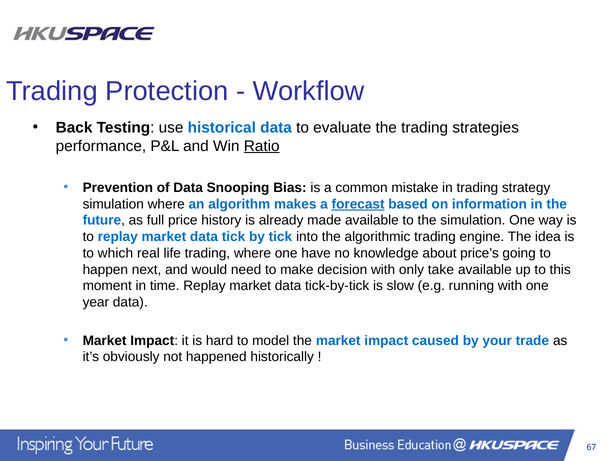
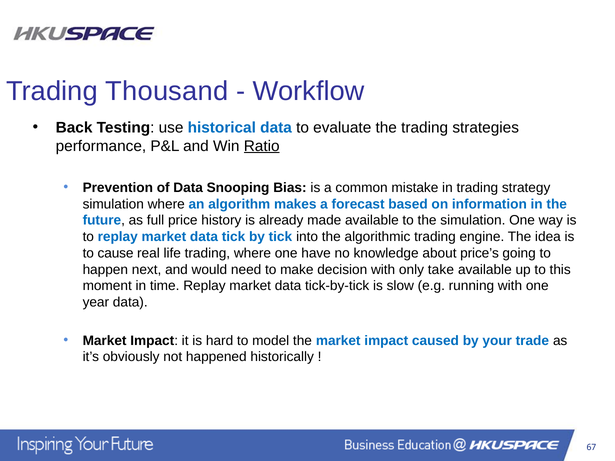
Protection: Protection -> Thousand
forecast underline: present -> none
which: which -> cause
